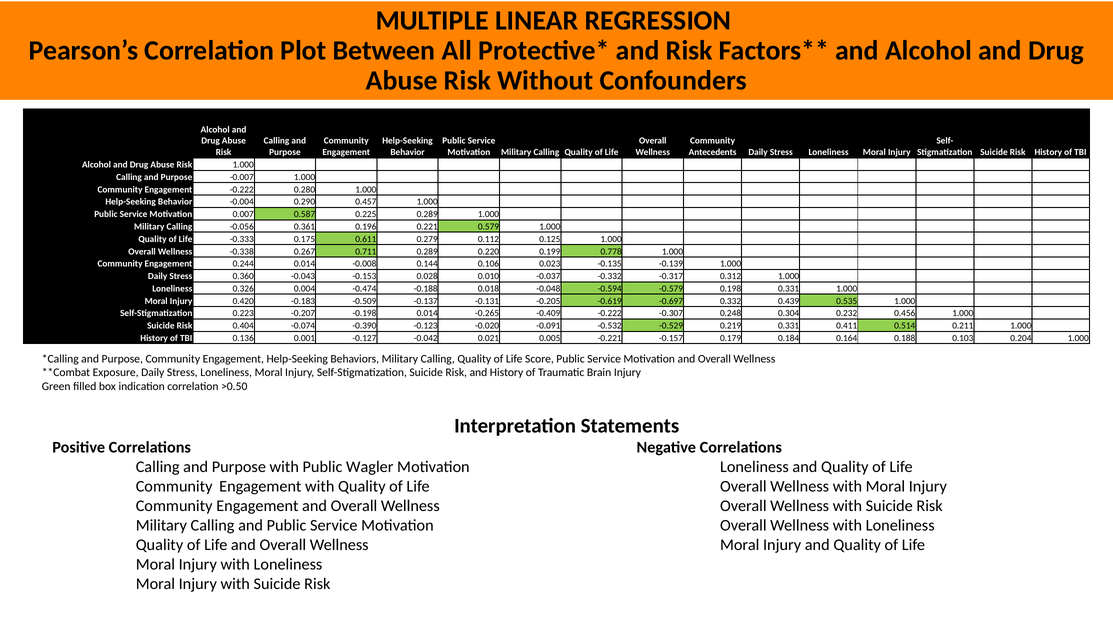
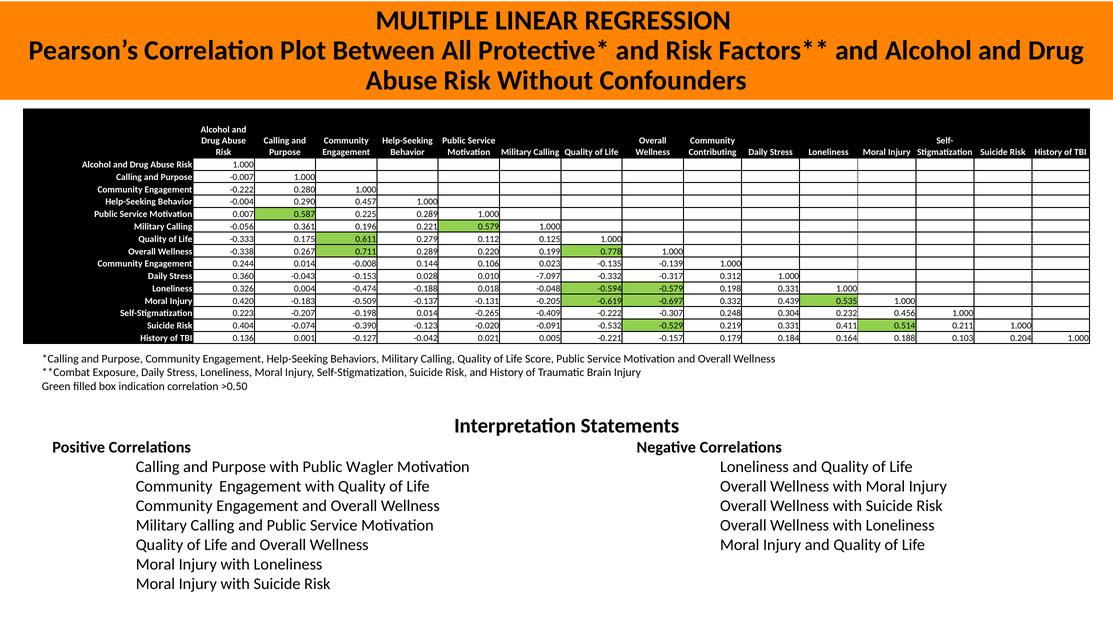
Antecedents: Antecedents -> Contributing
-0.037: -0.037 -> -7.097
